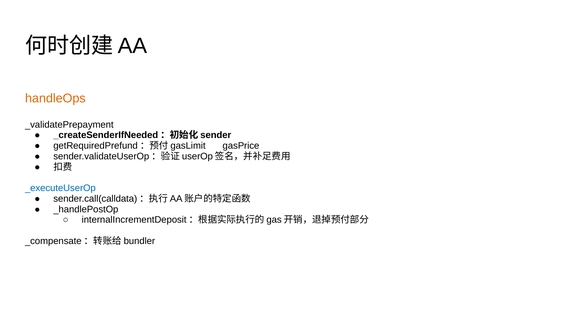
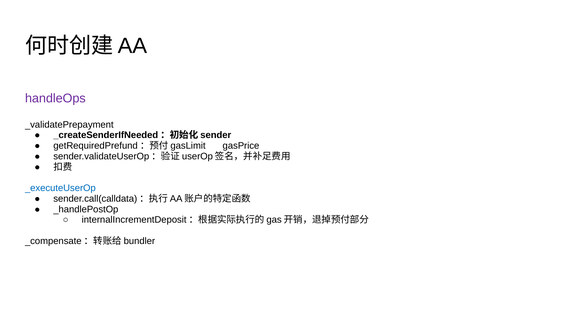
handleOps colour: orange -> purple
